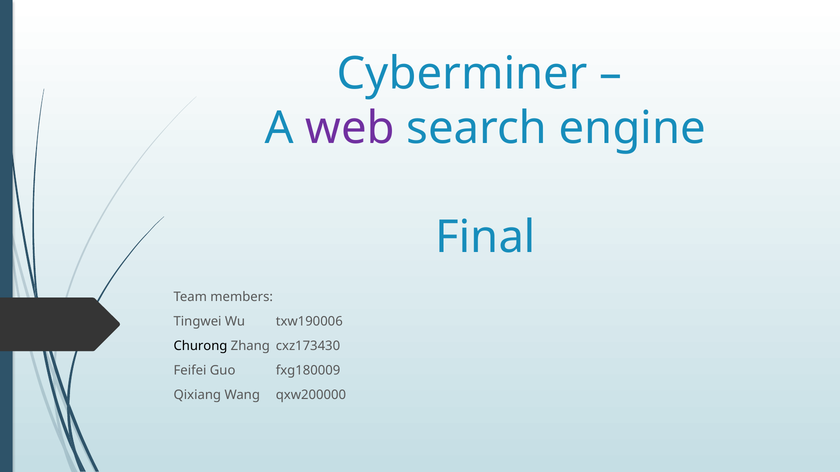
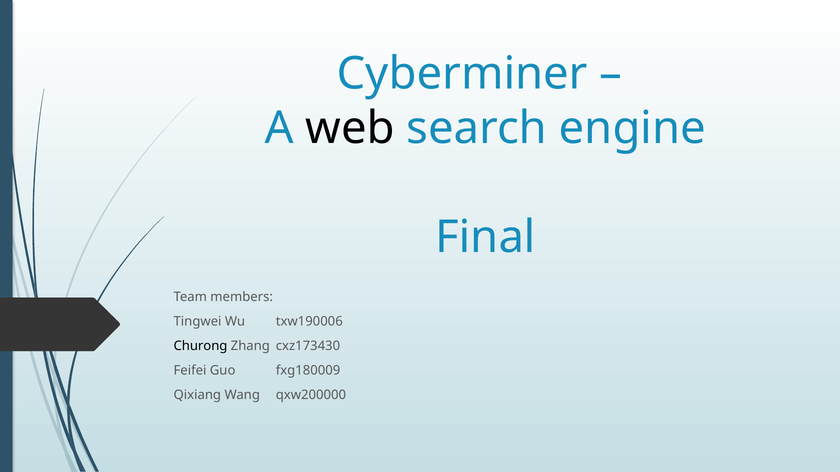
web colour: purple -> black
